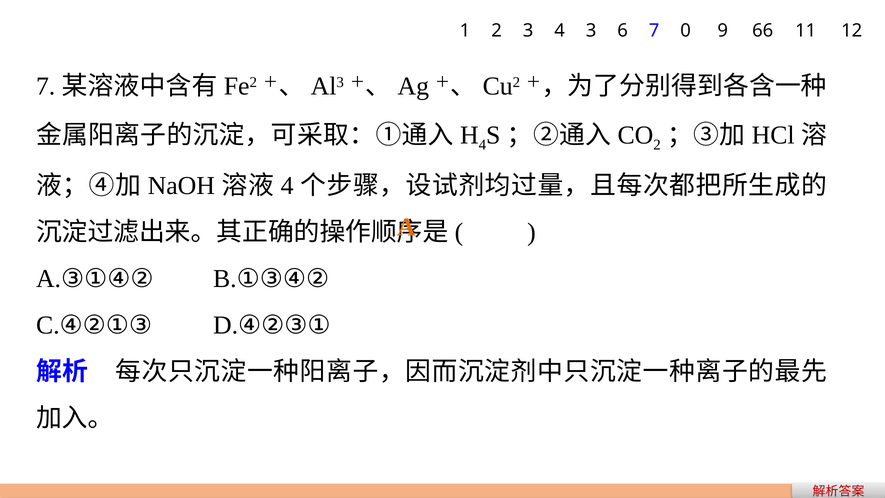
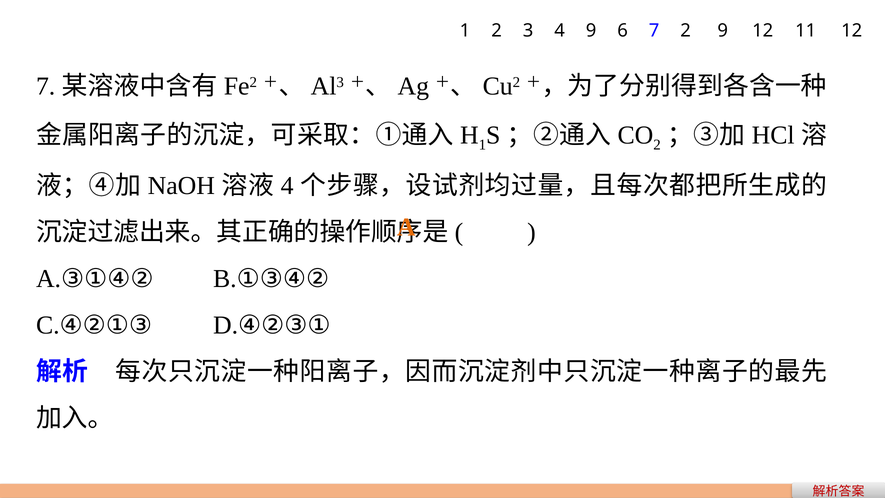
4 3: 3 -> 9
7 0: 0 -> 2
9 66: 66 -> 12
4 at (482, 145): 4 -> 1
